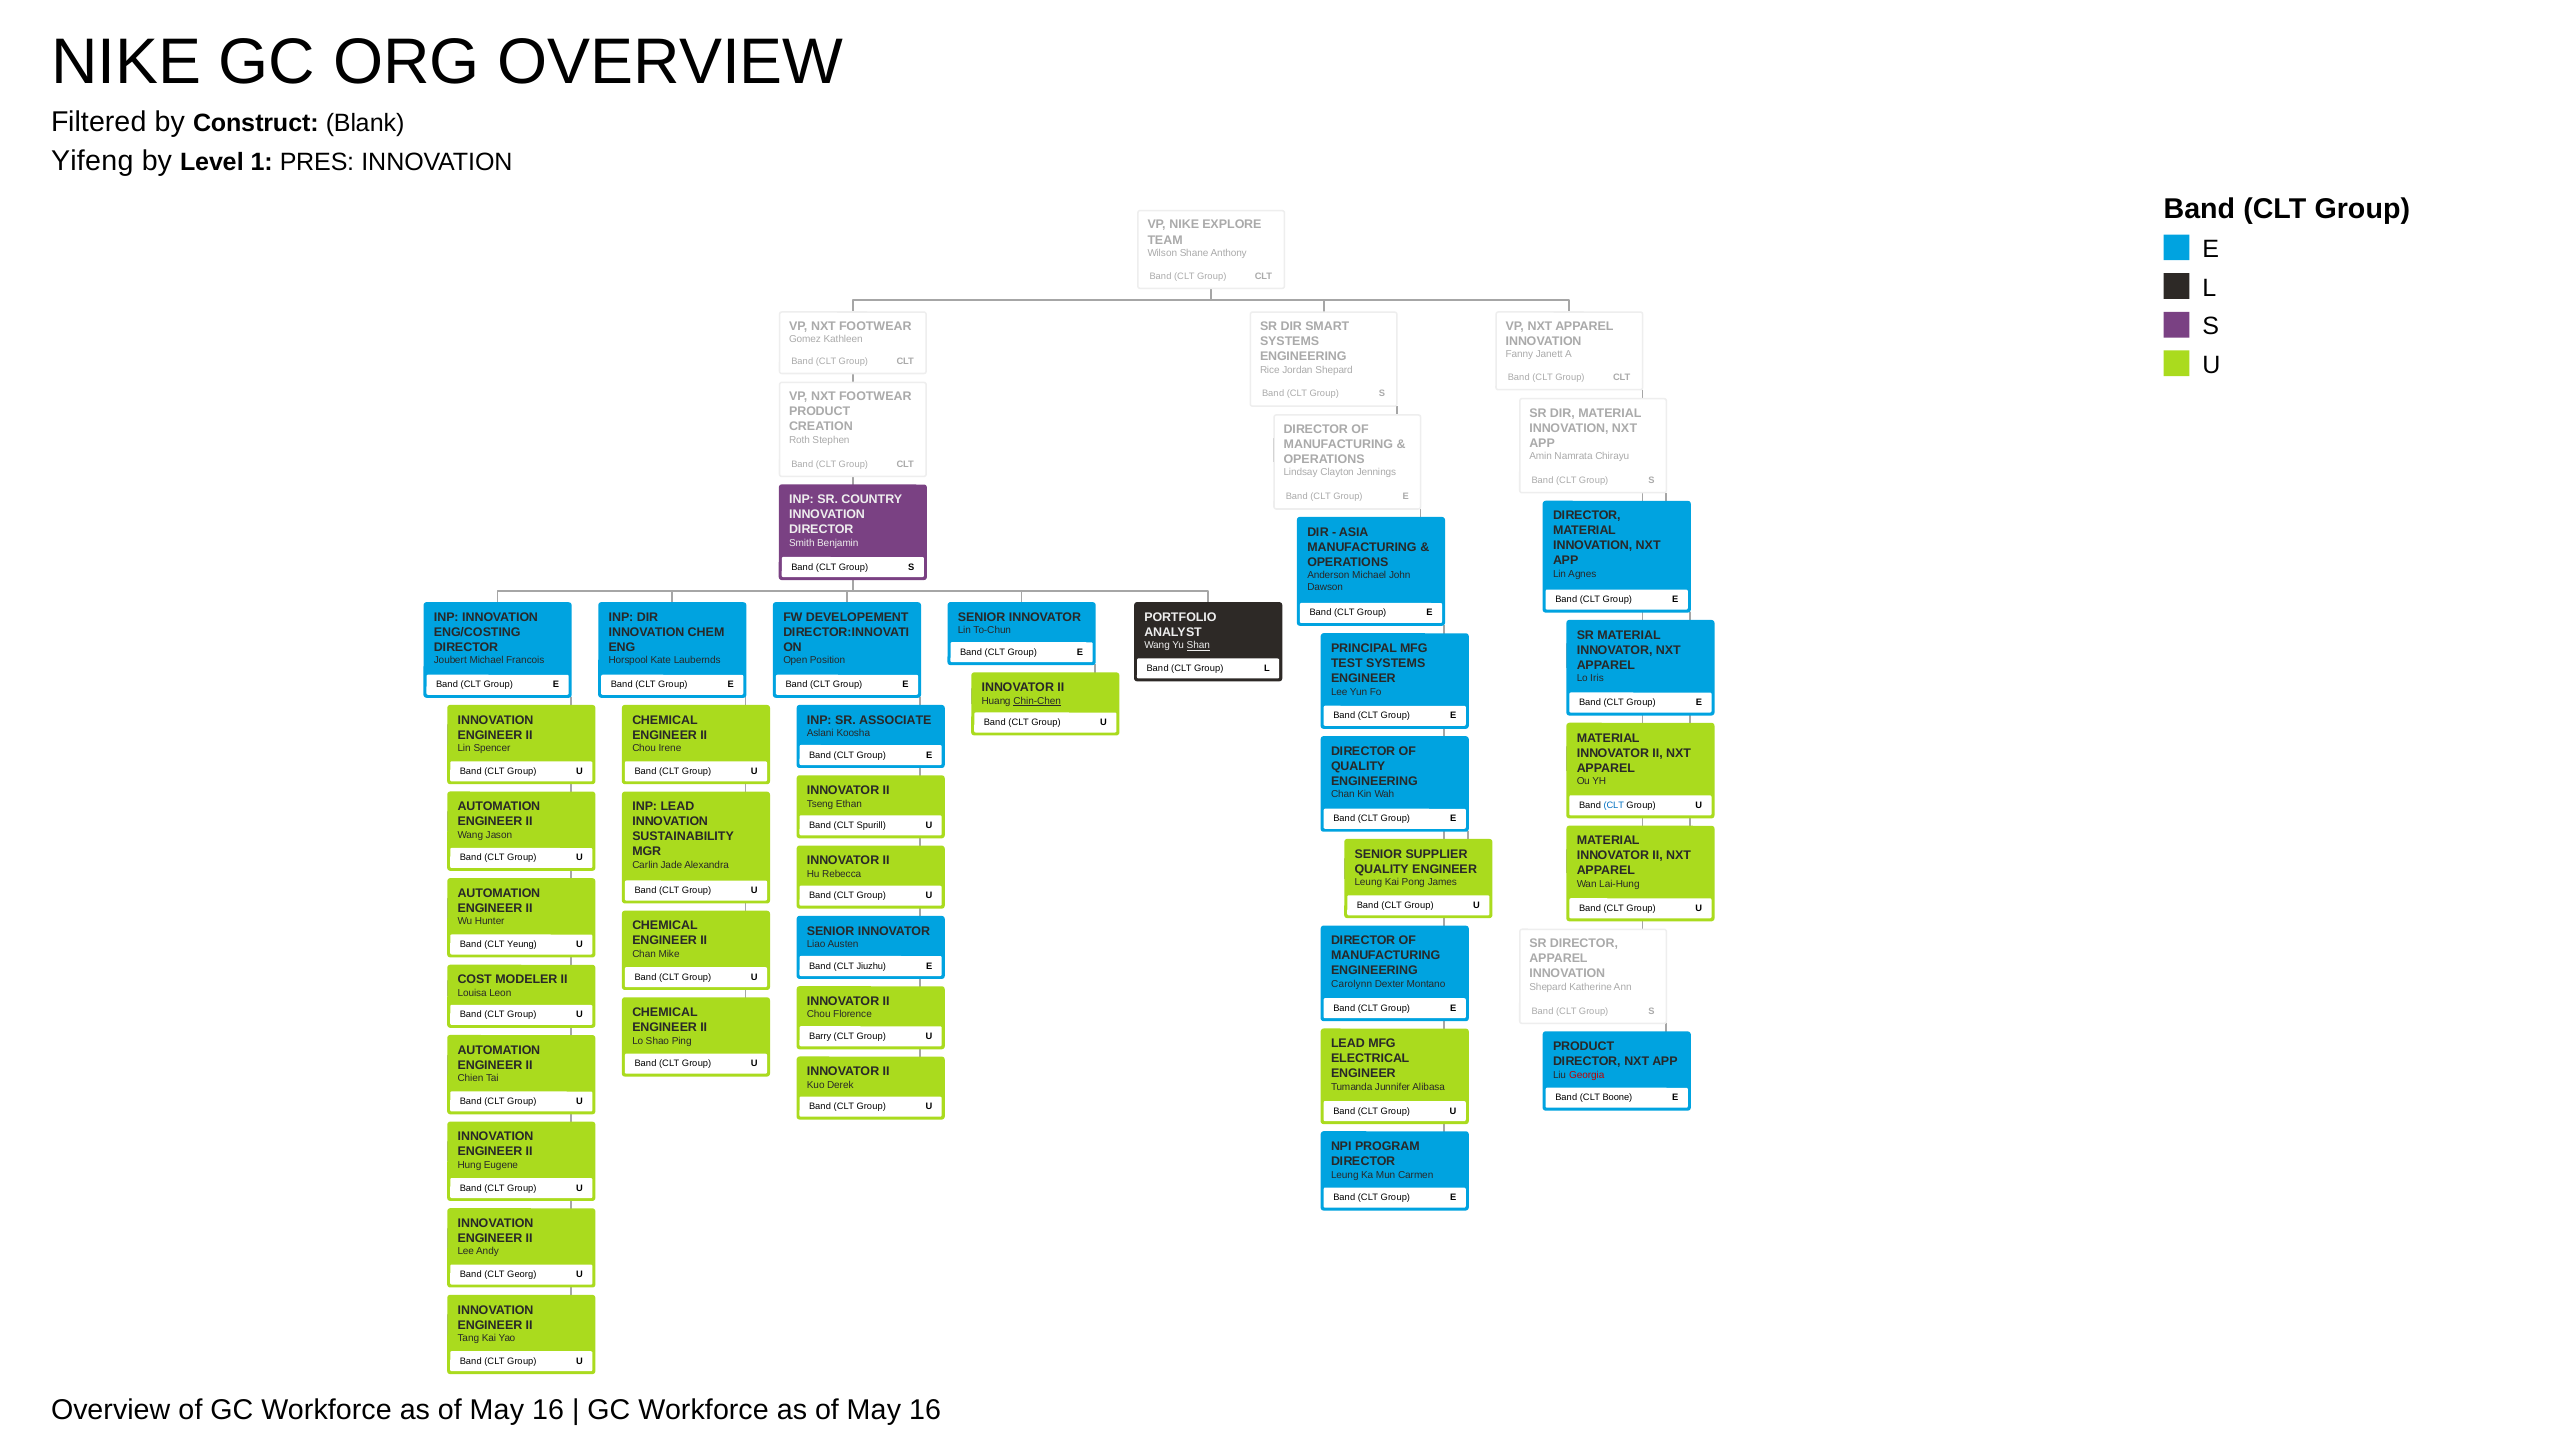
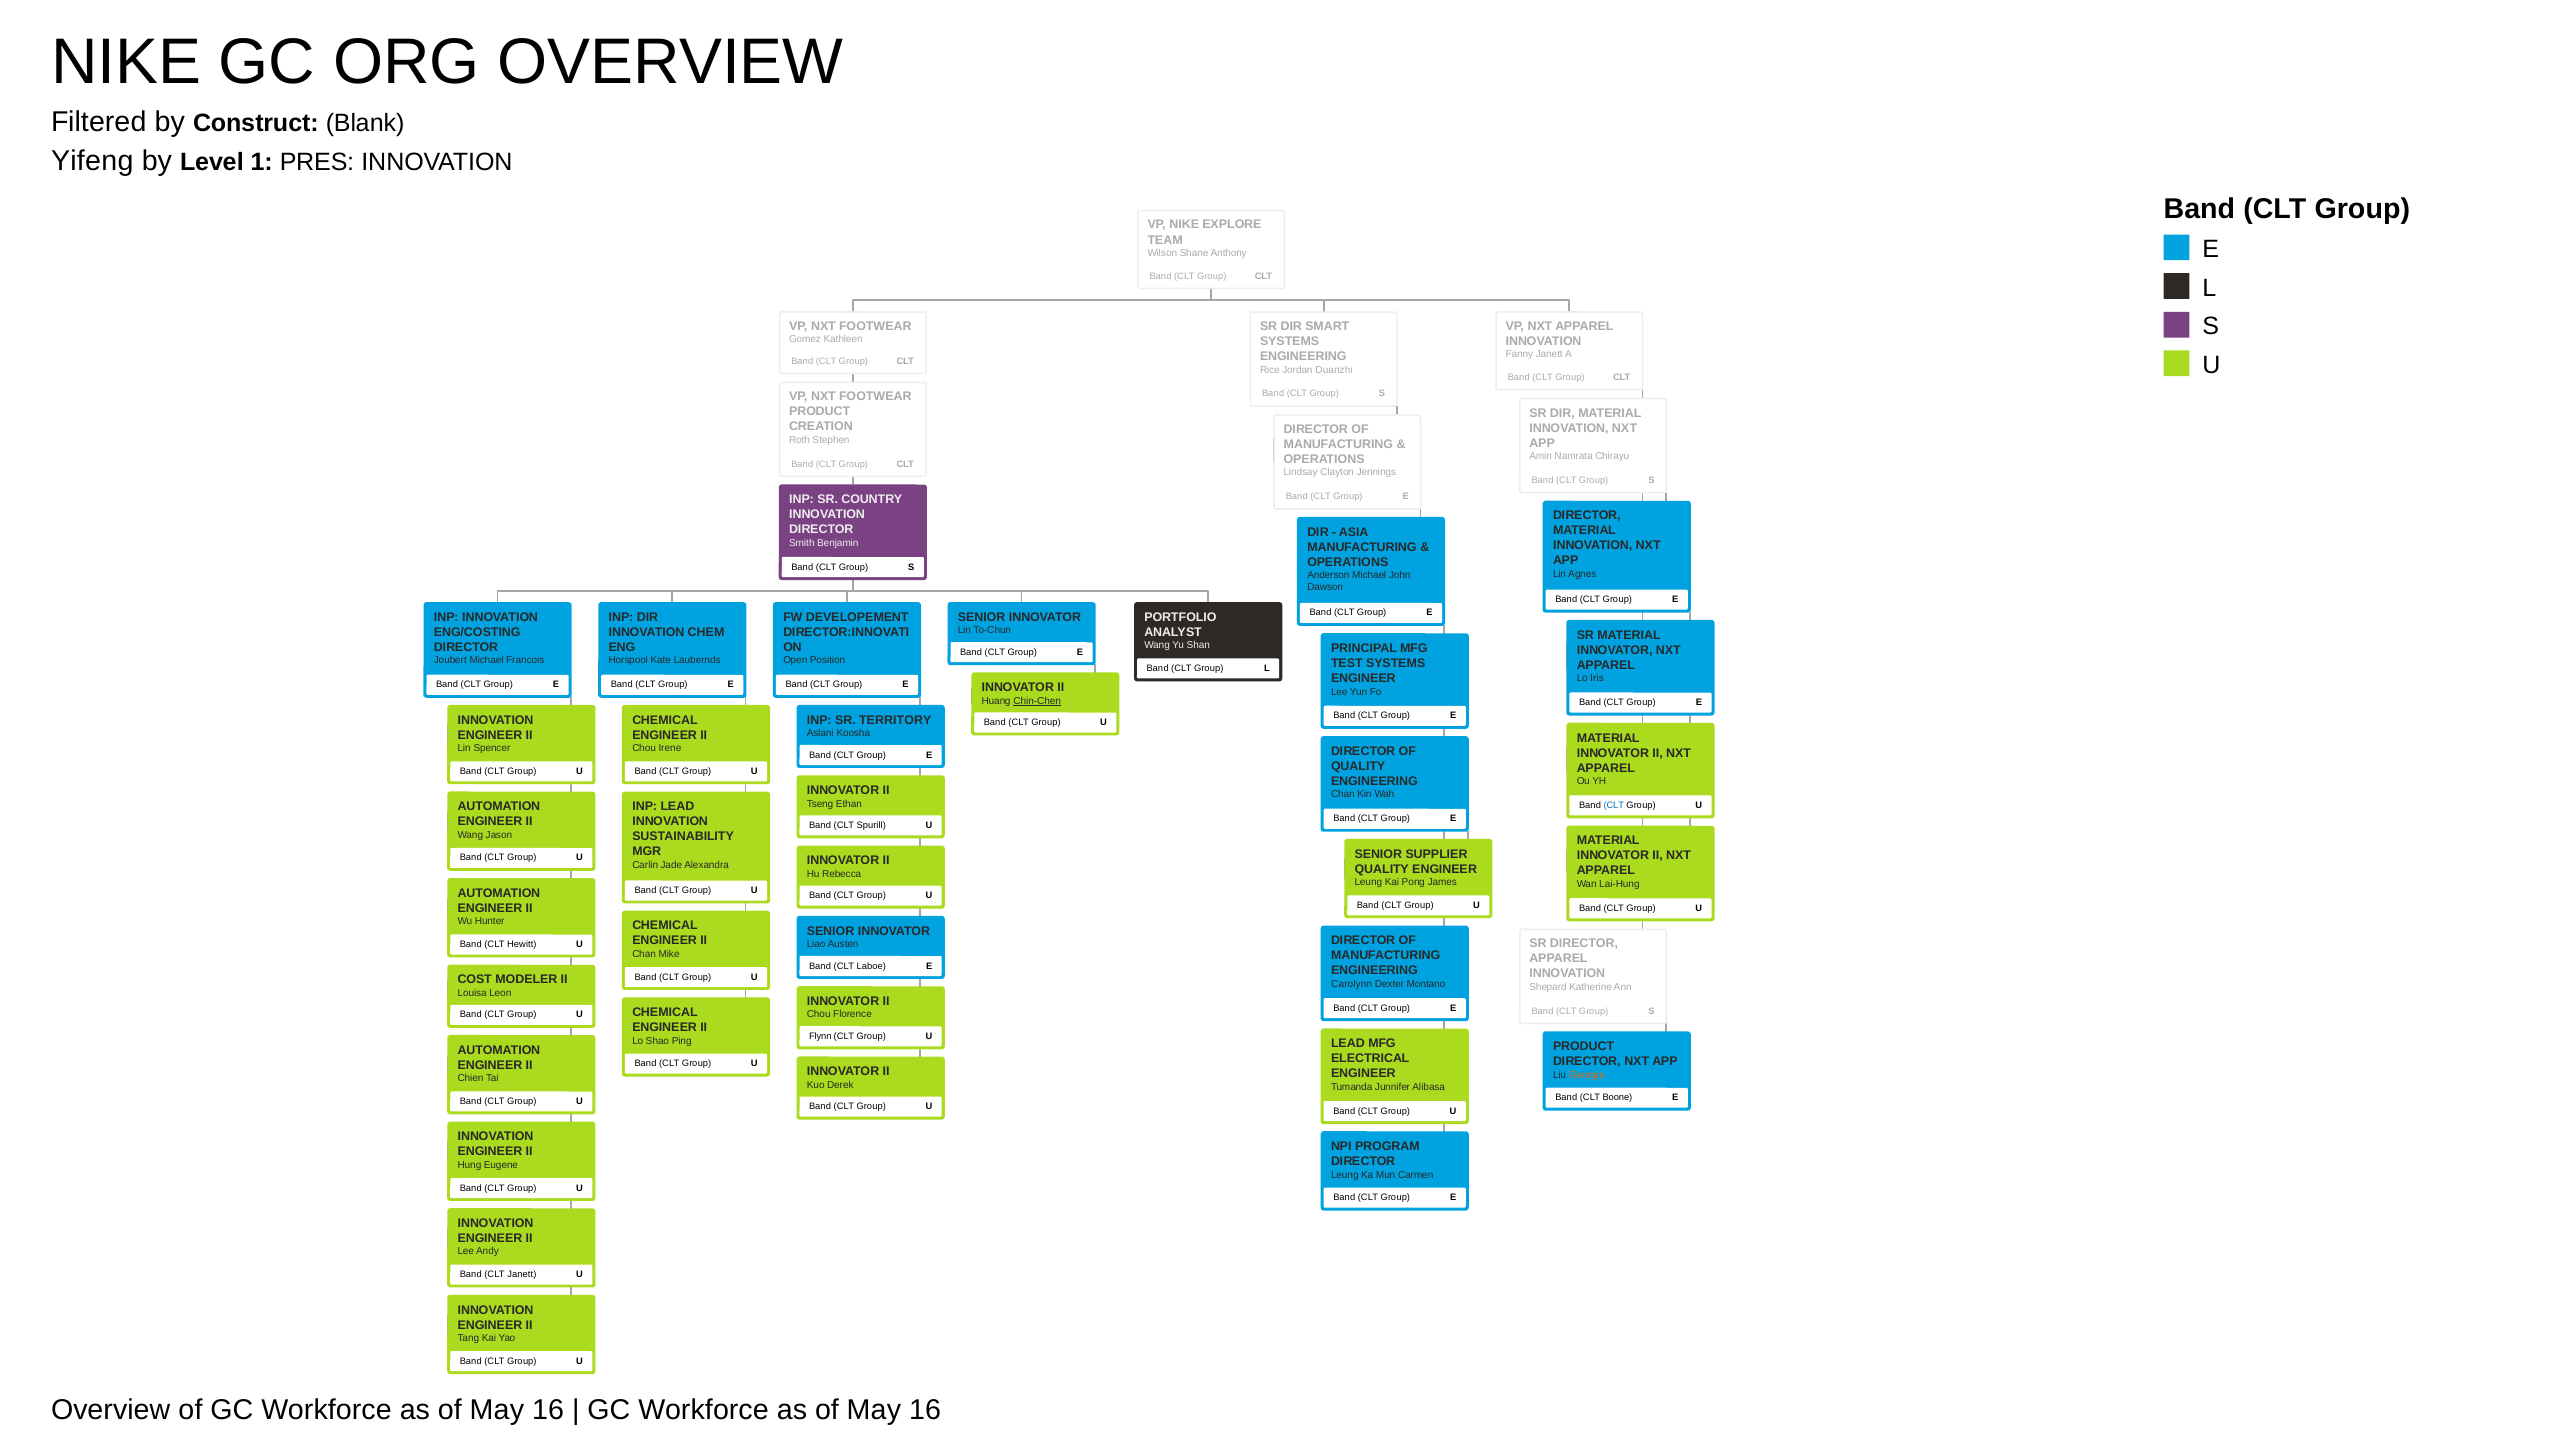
Jordan Shepard: Shepard -> Duanzhi
Shan underline: present -> none
ASSOCIATE: ASSOCIATE -> TERRITORY
Yeung: Yeung -> Hewitt
Jiuzhu: Jiuzhu -> Laboe
Barry: Barry -> Flynn
Georgia colour: red -> orange
CLT Georg: Georg -> Janett
